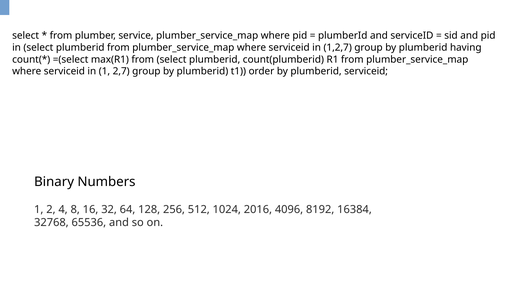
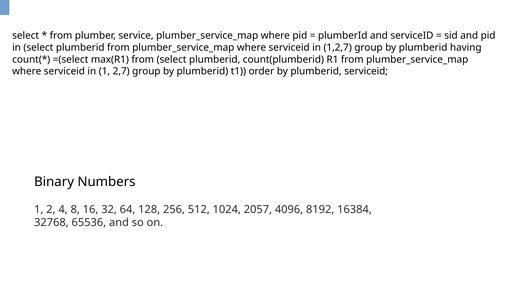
2016: 2016 -> 2057
